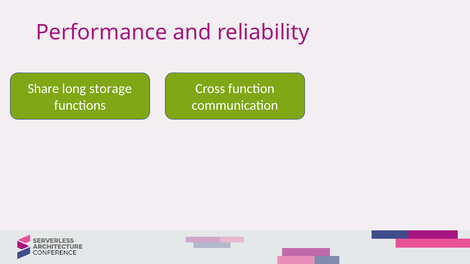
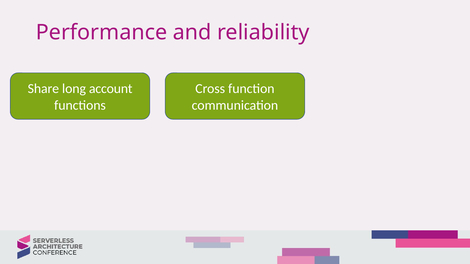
storage: storage -> account
